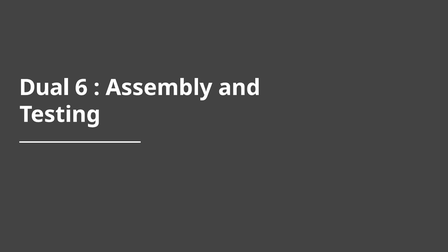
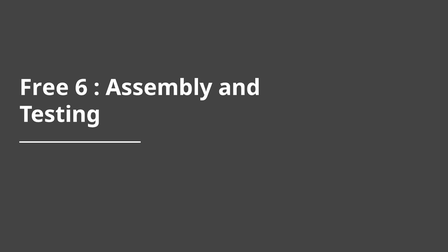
Dual: Dual -> Free
